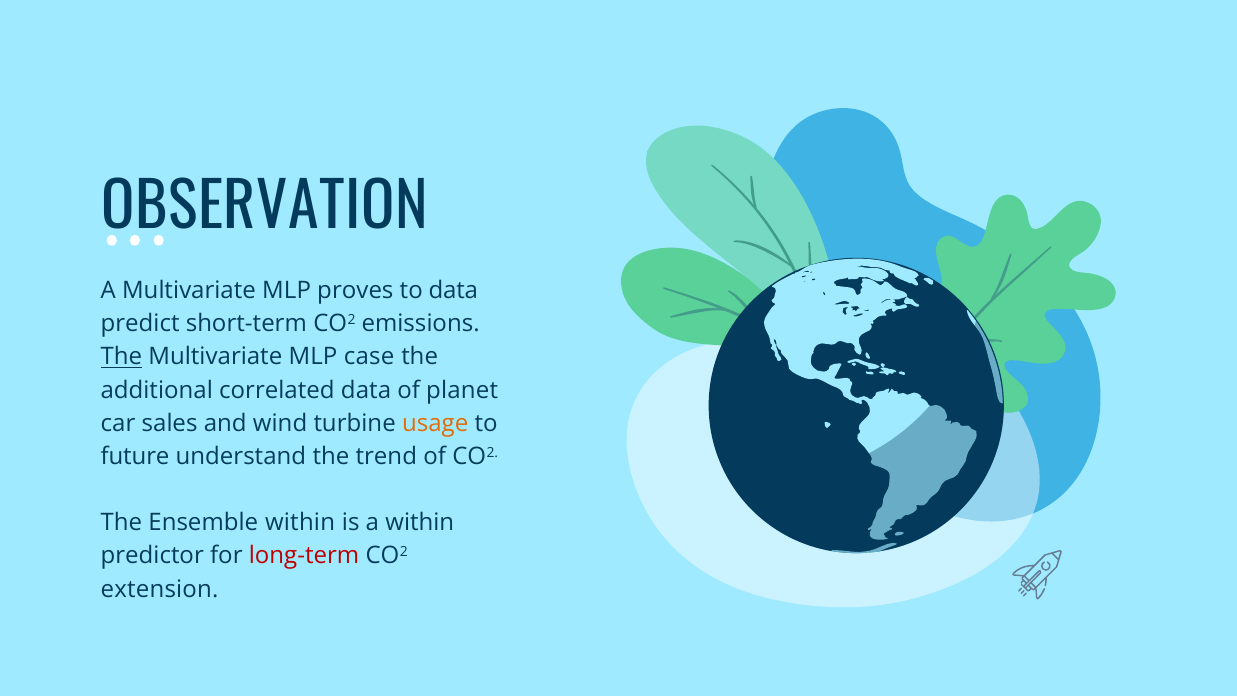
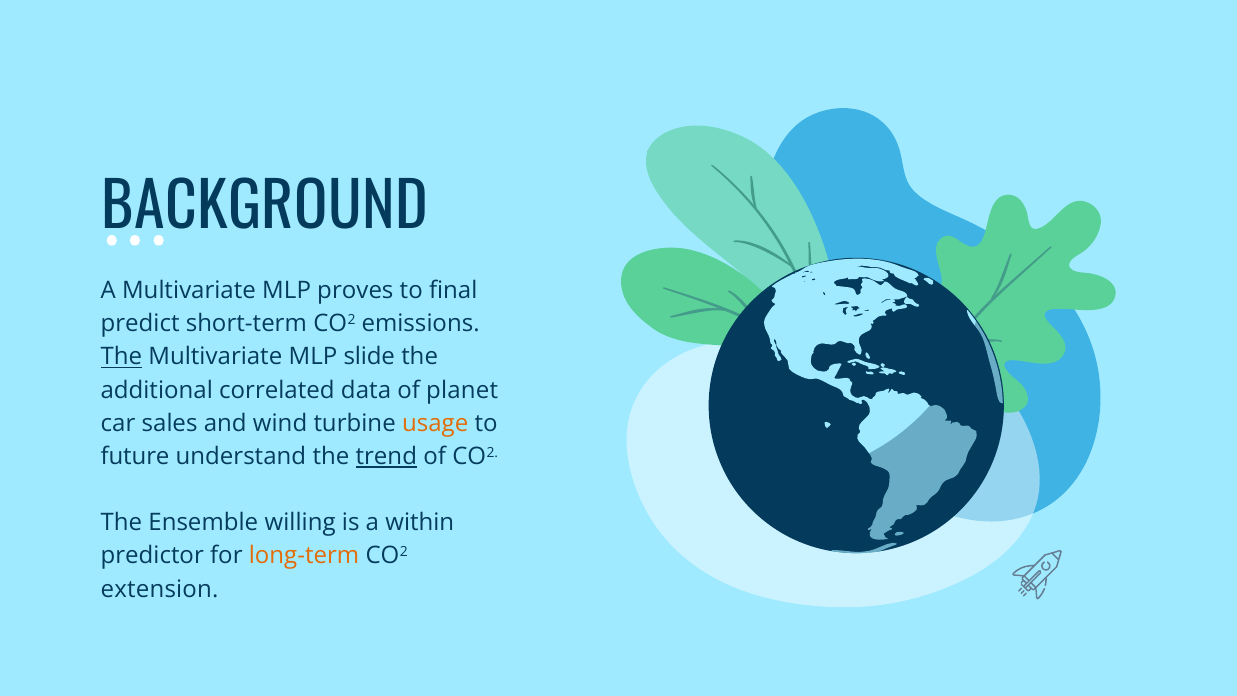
OBSERVATION: OBSERVATION -> BACKGROUND
to data: data -> final
case: case -> slide
trend underline: none -> present
Ensemble within: within -> willing
long-term colour: red -> orange
